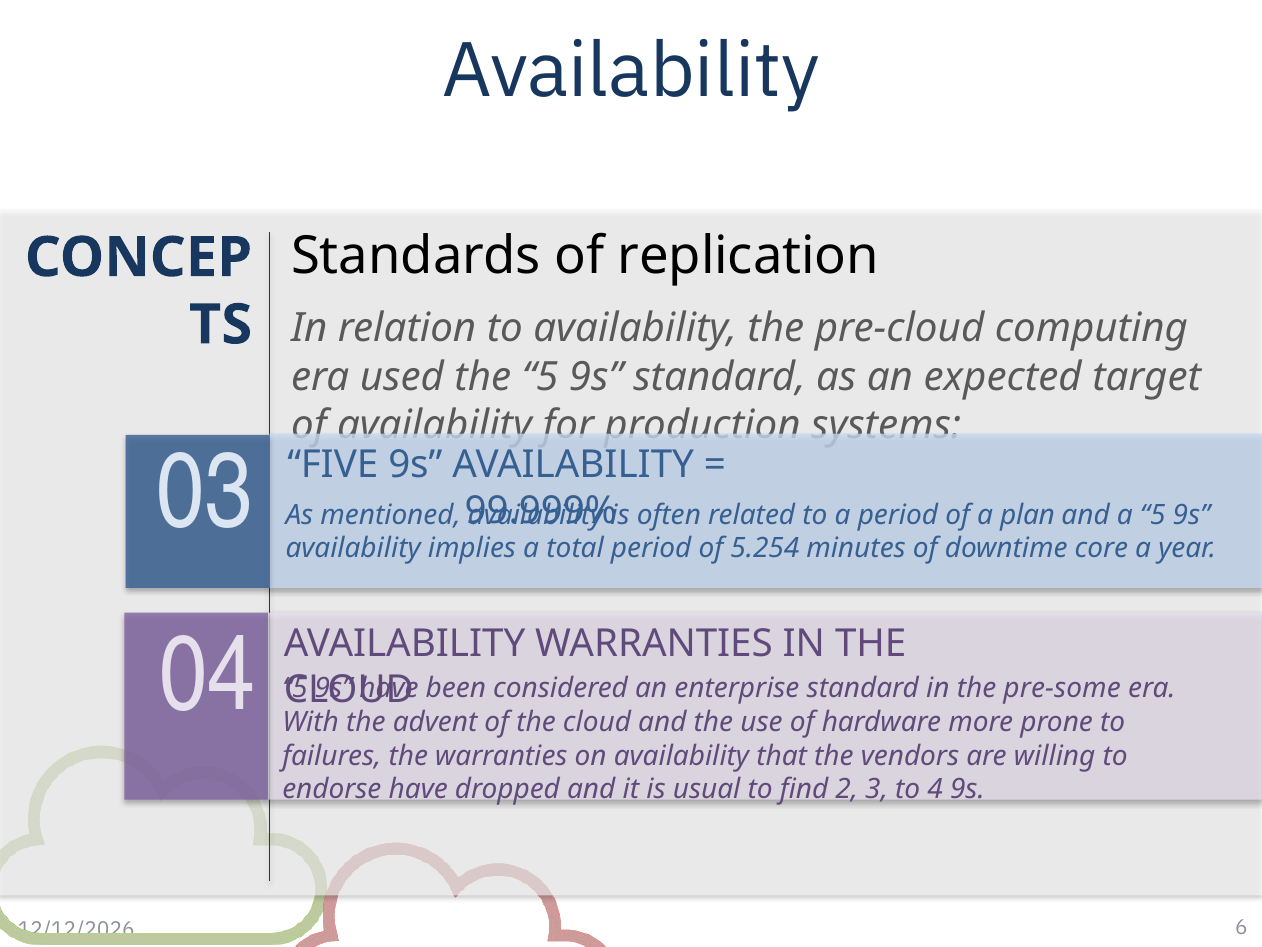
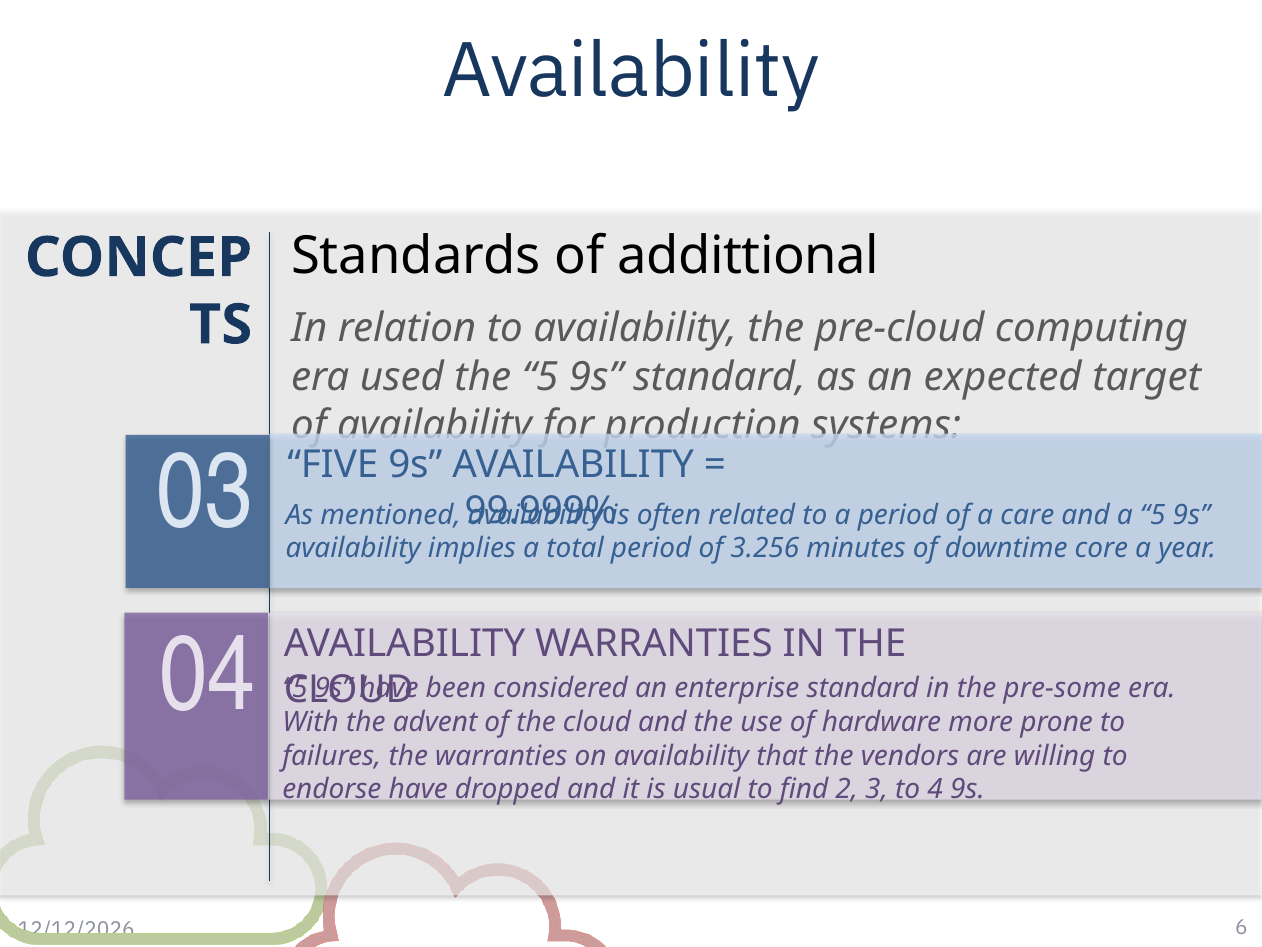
replication: replication -> addittional
plan: plan -> care
5.254: 5.254 -> 3.256
